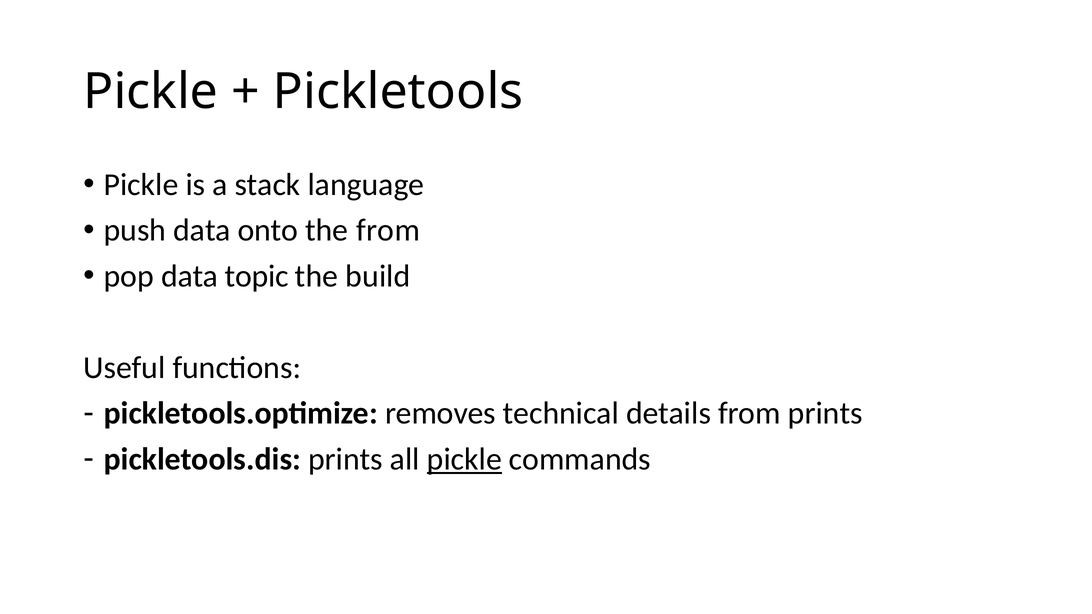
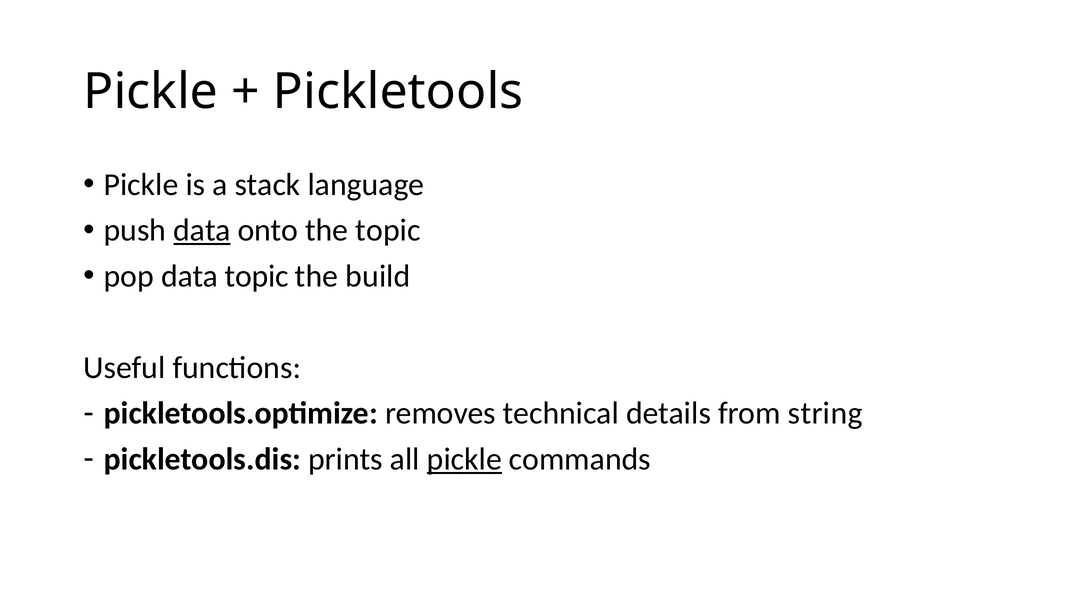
data at (202, 230) underline: none -> present
the from: from -> topic
from prints: prints -> string
